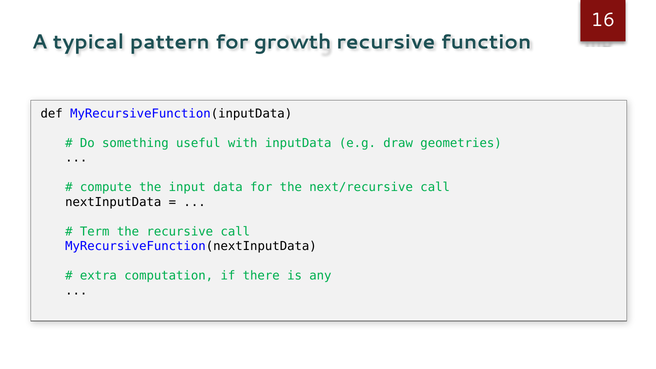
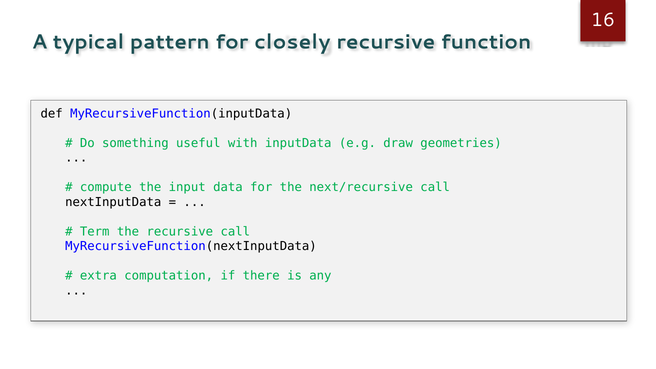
growth: growth -> closely
